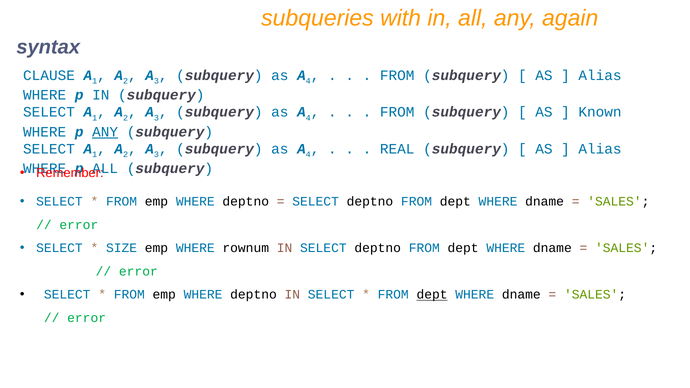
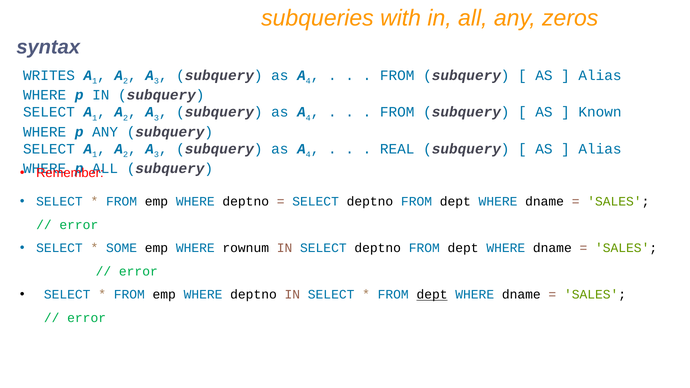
again: again -> zeros
CLAUSE: CLAUSE -> WRITES
ANY at (105, 132) underline: present -> none
SIZE: SIZE -> SOME
